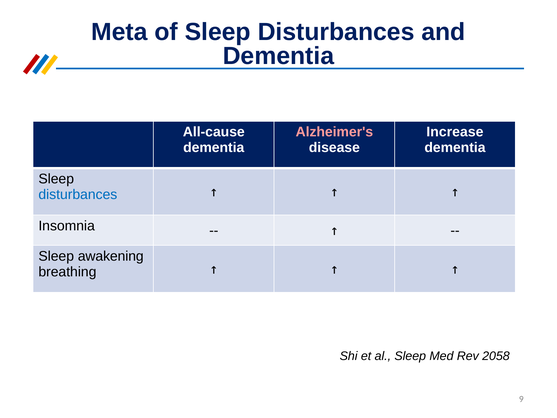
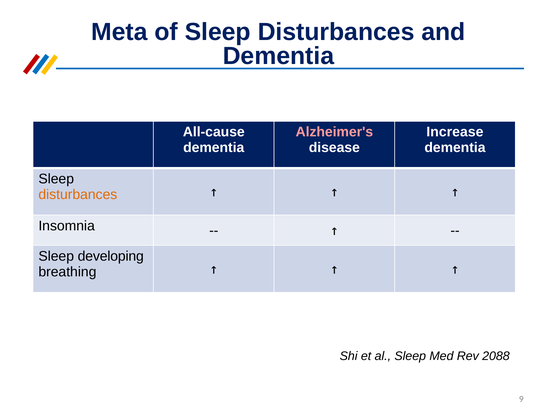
disturbances at (78, 194) colour: blue -> orange
awakening: awakening -> developing
2058: 2058 -> 2088
